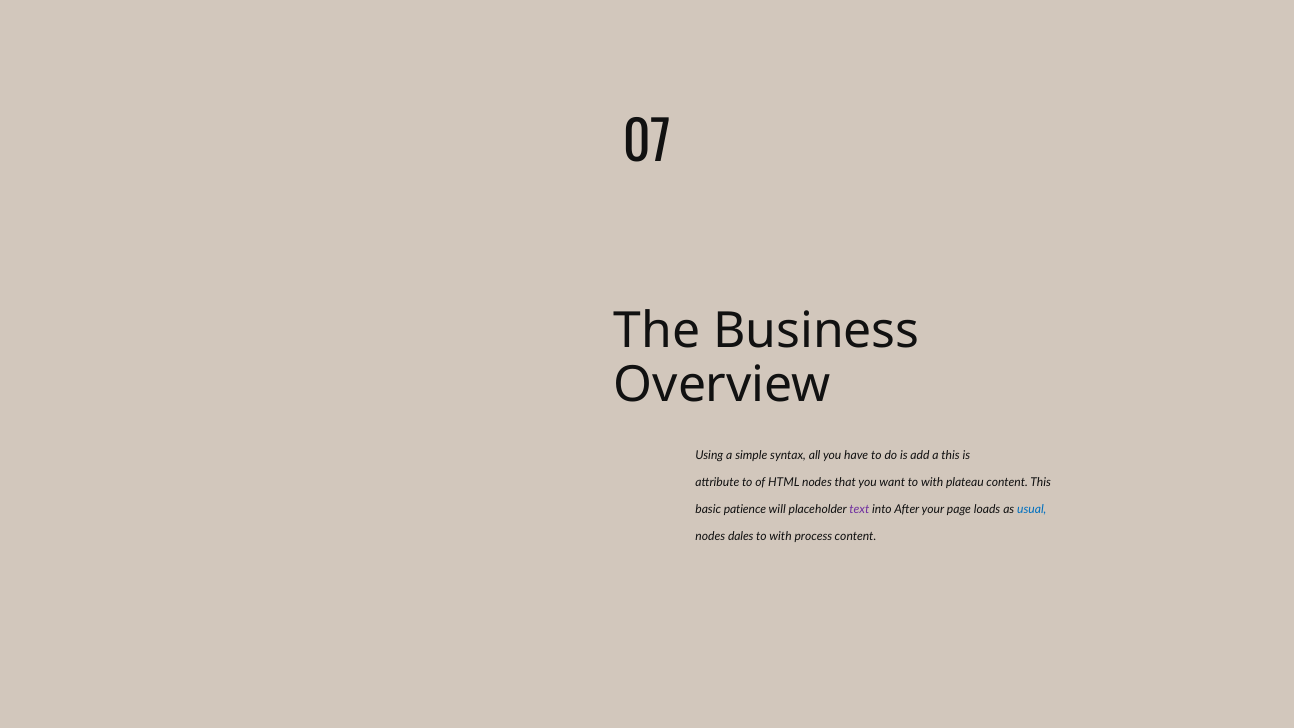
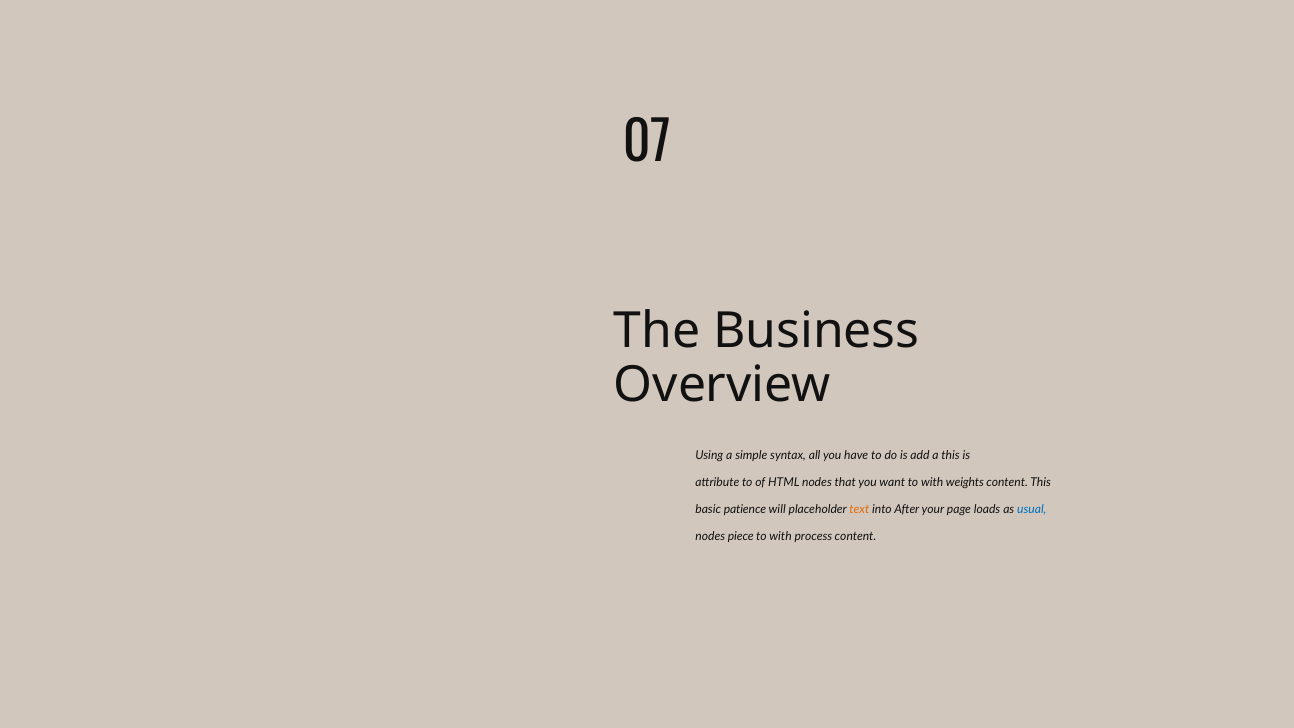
plateau: plateau -> weights
text colour: purple -> orange
dales: dales -> piece
